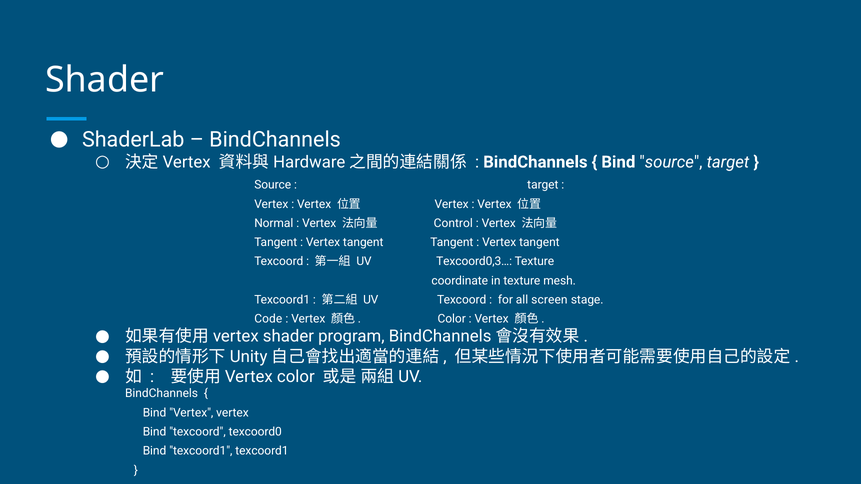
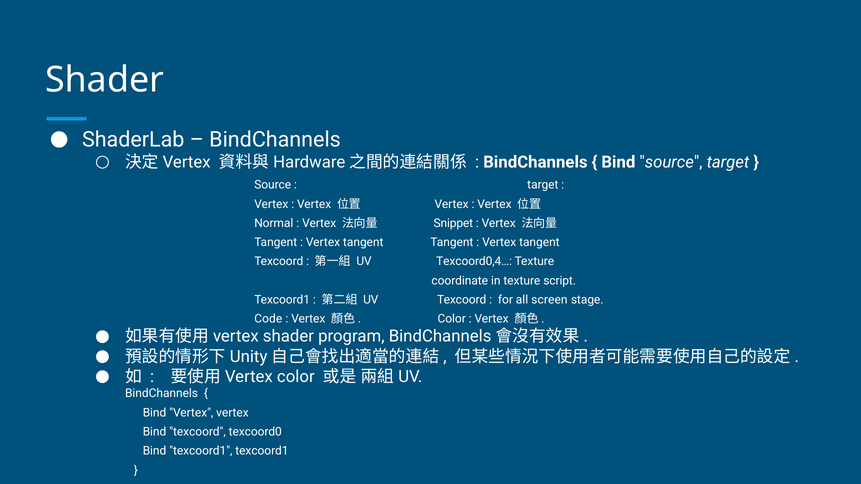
Control: Control -> Snippet
Texcoord0,3…: Texcoord0,3… -> Texcoord0,4…
mesh: mesh -> script
